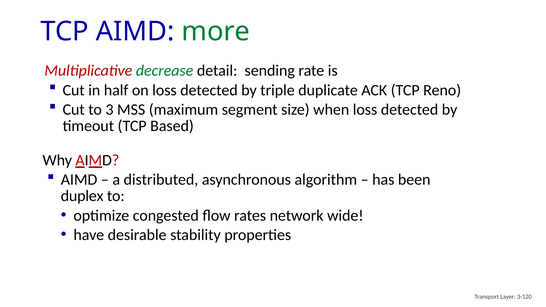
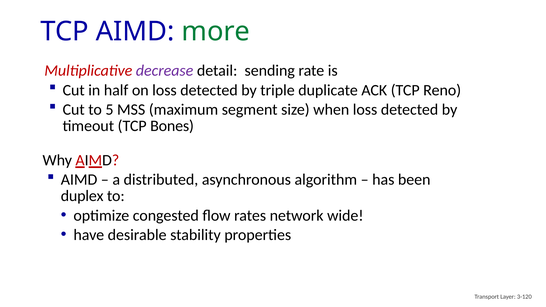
decrease colour: green -> purple
3: 3 -> 5
Based: Based -> Bones
